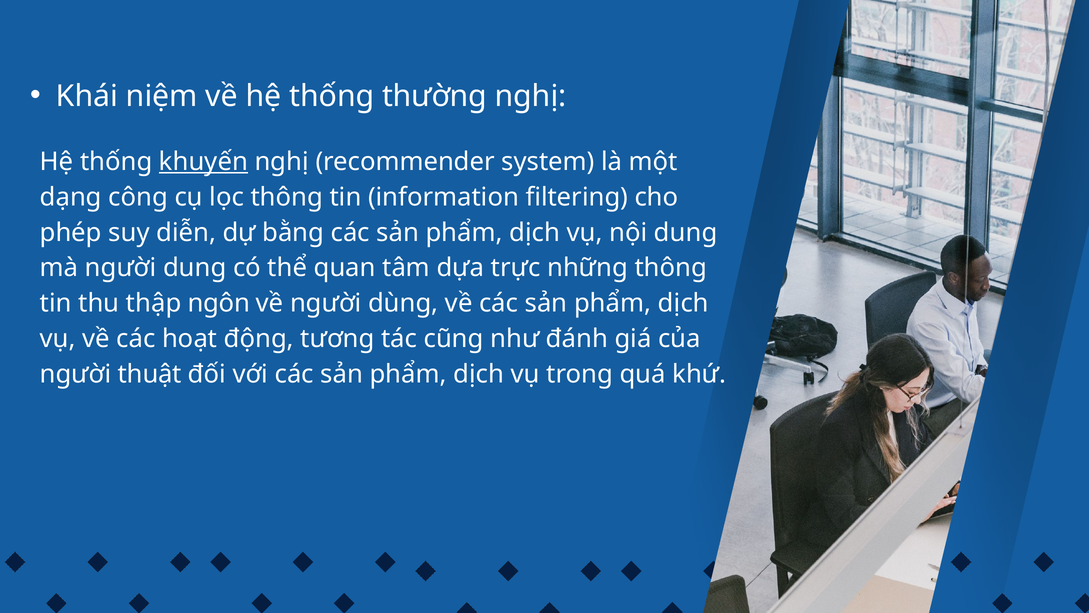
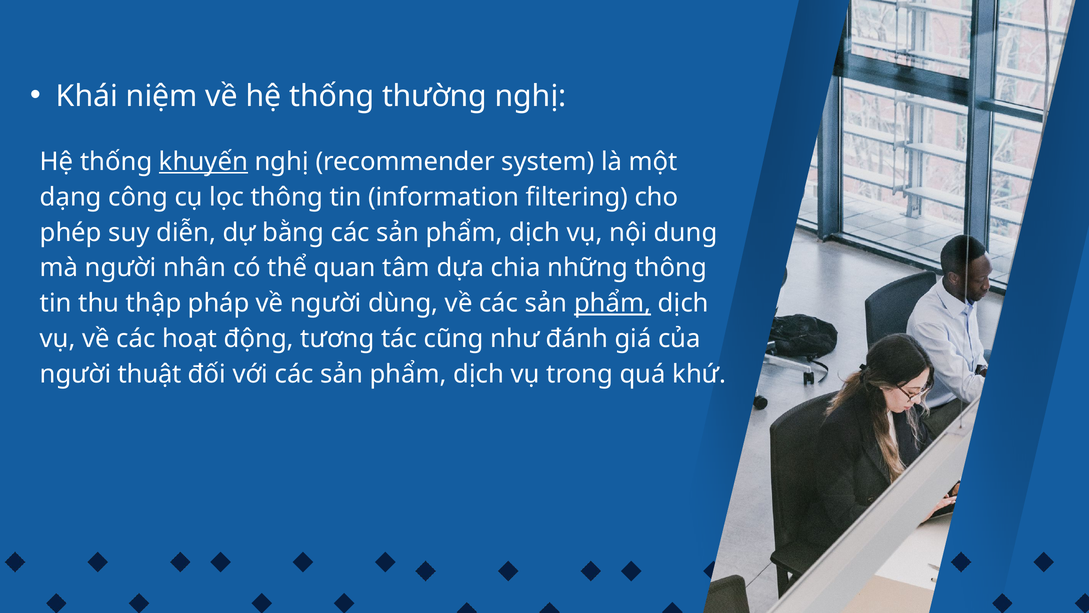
người dung: dung -> nhân
trực: trực -> chia
ngôn: ngôn -> pháp
phẩm at (613, 303) underline: none -> present
